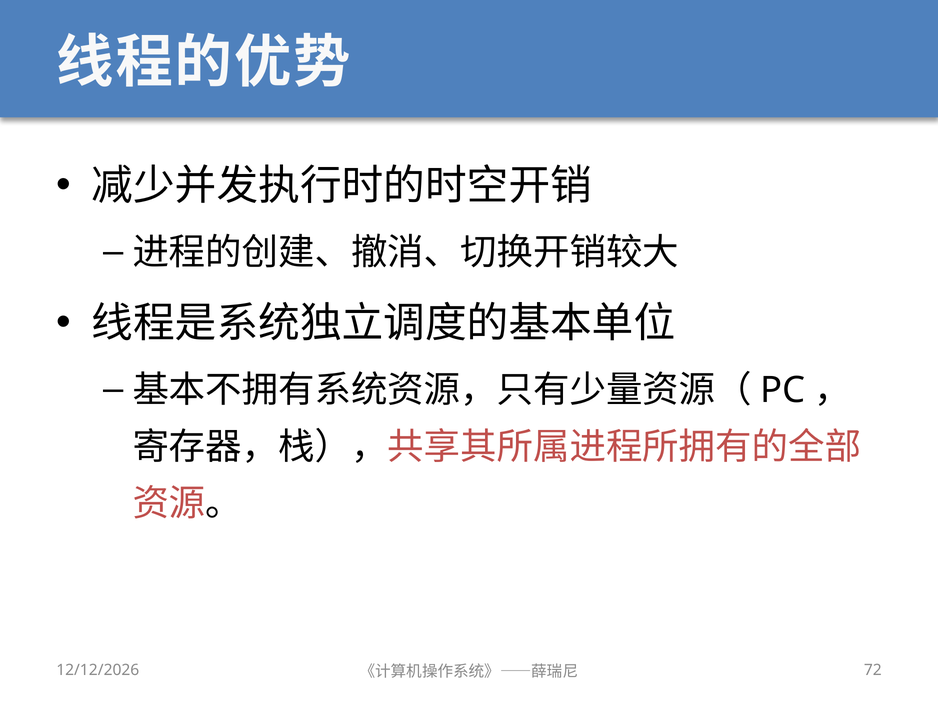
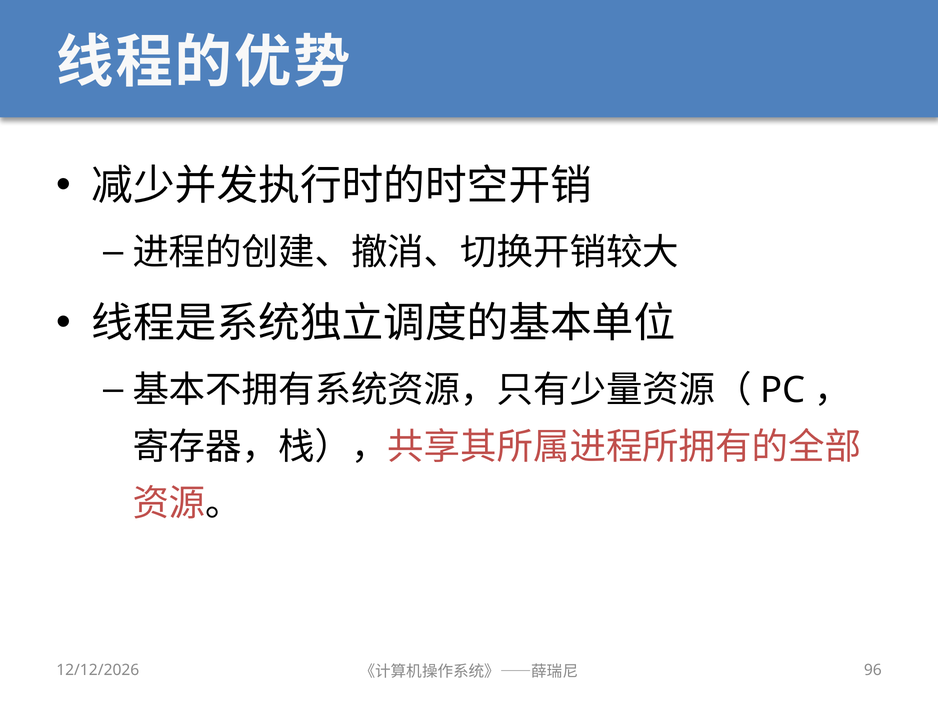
72: 72 -> 96
